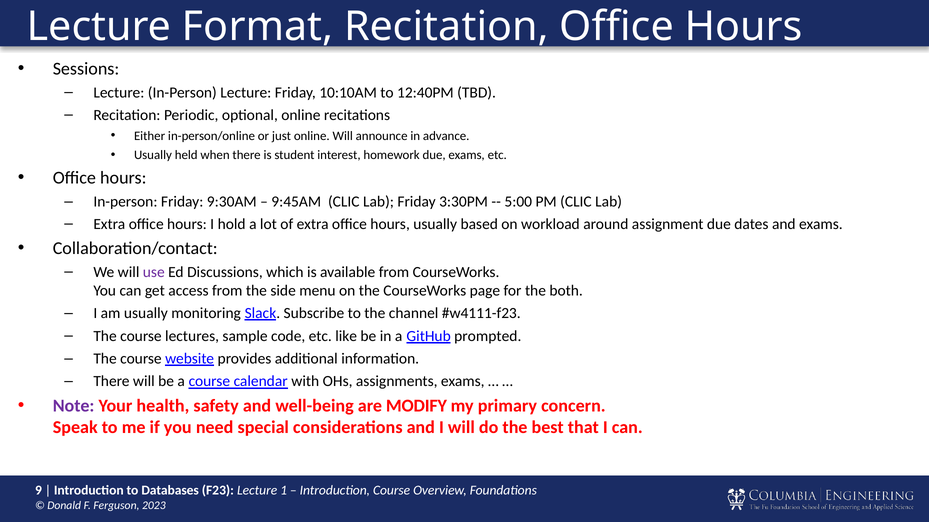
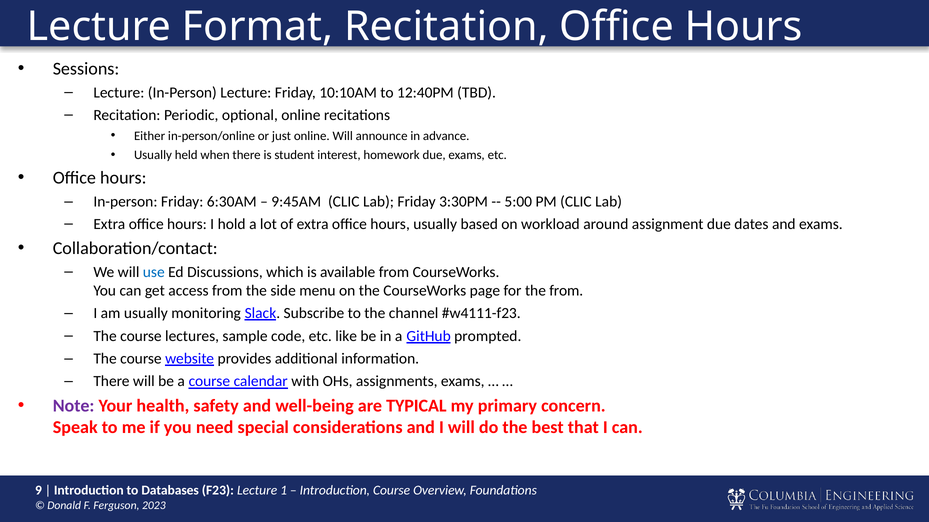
9:30AM: 9:30AM -> 6:30AM
use colour: purple -> blue
the both: both -> from
MODIFY: MODIFY -> TYPICAL
